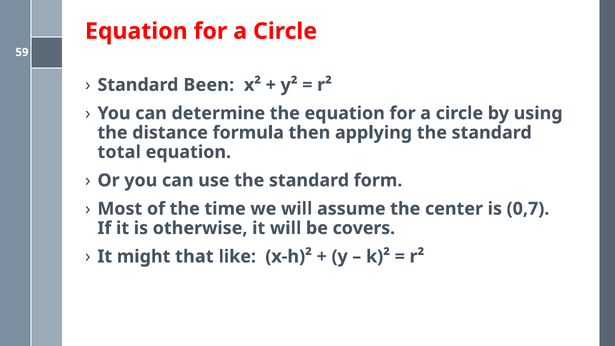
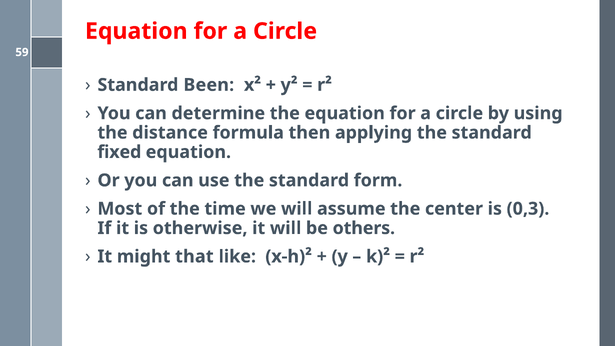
total: total -> fixed
0,7: 0,7 -> 0,3
covers: covers -> others
